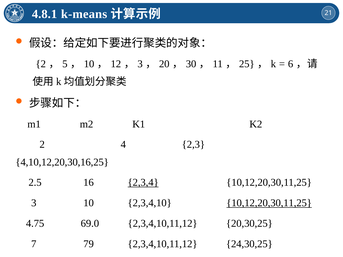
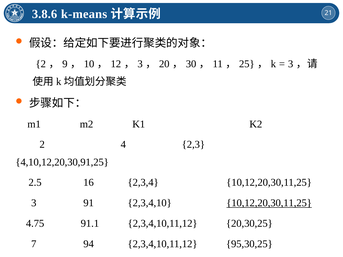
4.8.1: 4.8.1 -> 3.8.6
5: 5 -> 9
6 at (291, 64): 6 -> 3
4,10,12,20,30,16,25: 4,10,12,20,30,16,25 -> 4,10,12,20,30,91,25
2,3,4 underline: present -> none
3 10: 10 -> 91
69.0: 69.0 -> 91.1
79: 79 -> 94
24,30,25: 24,30,25 -> 95,30,25
